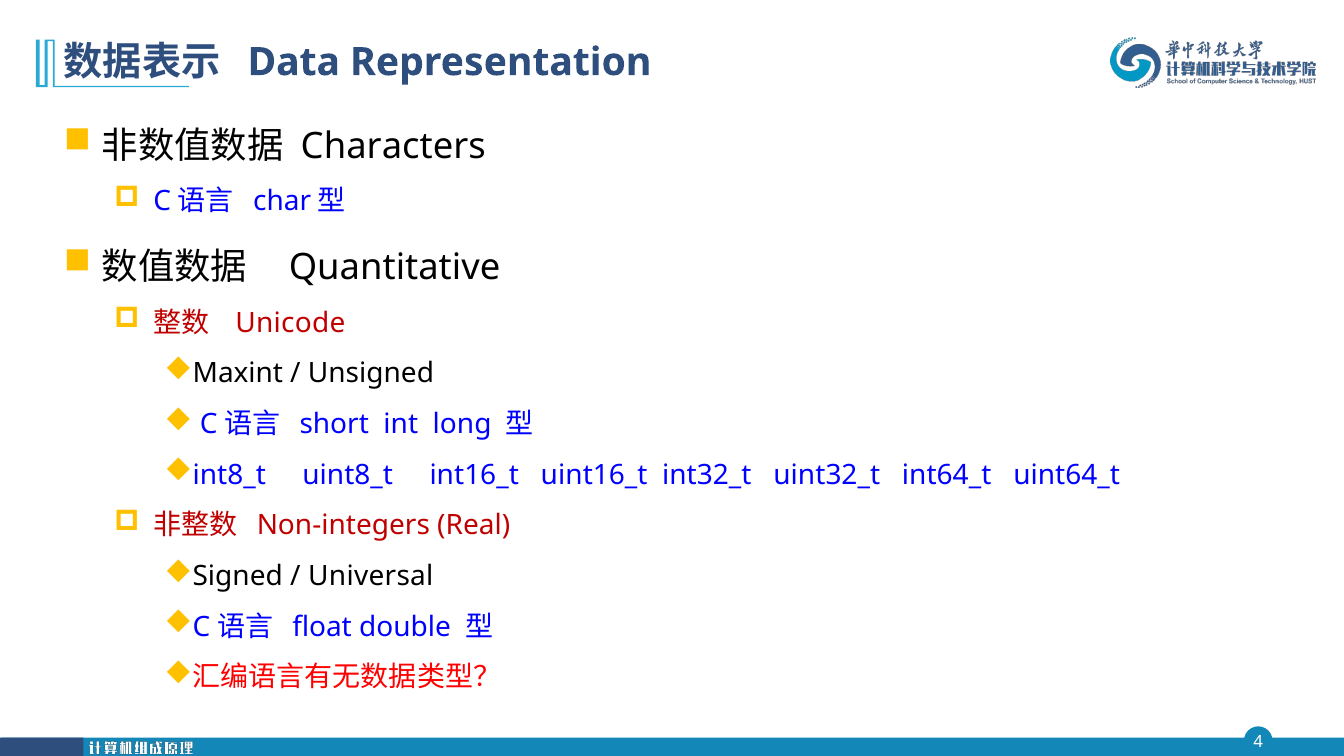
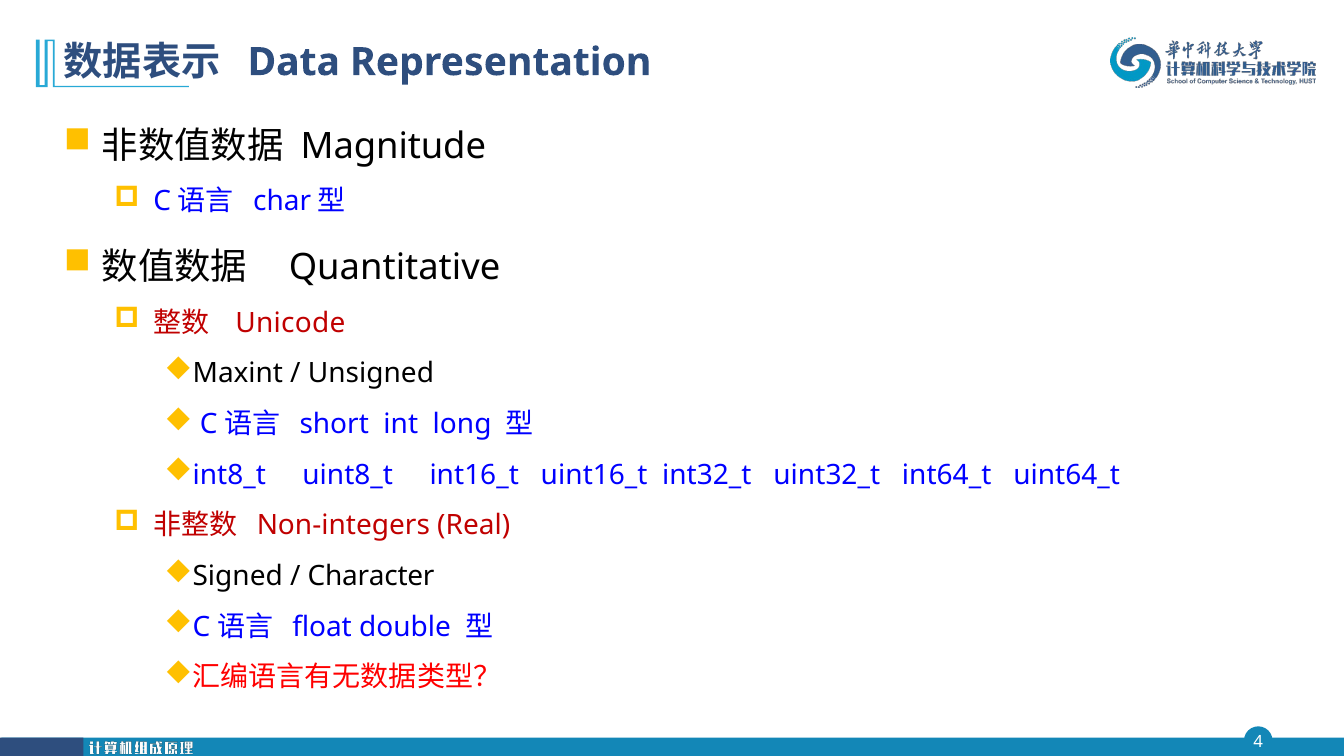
Characters: Characters -> Magnitude
Universal: Universal -> Character
